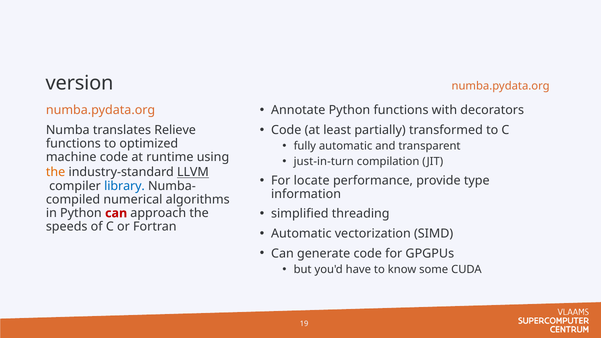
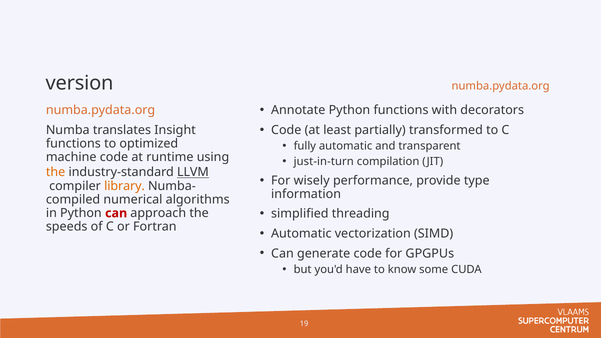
Relieve: Relieve -> Insight
locate: locate -> wisely
library colour: blue -> orange
